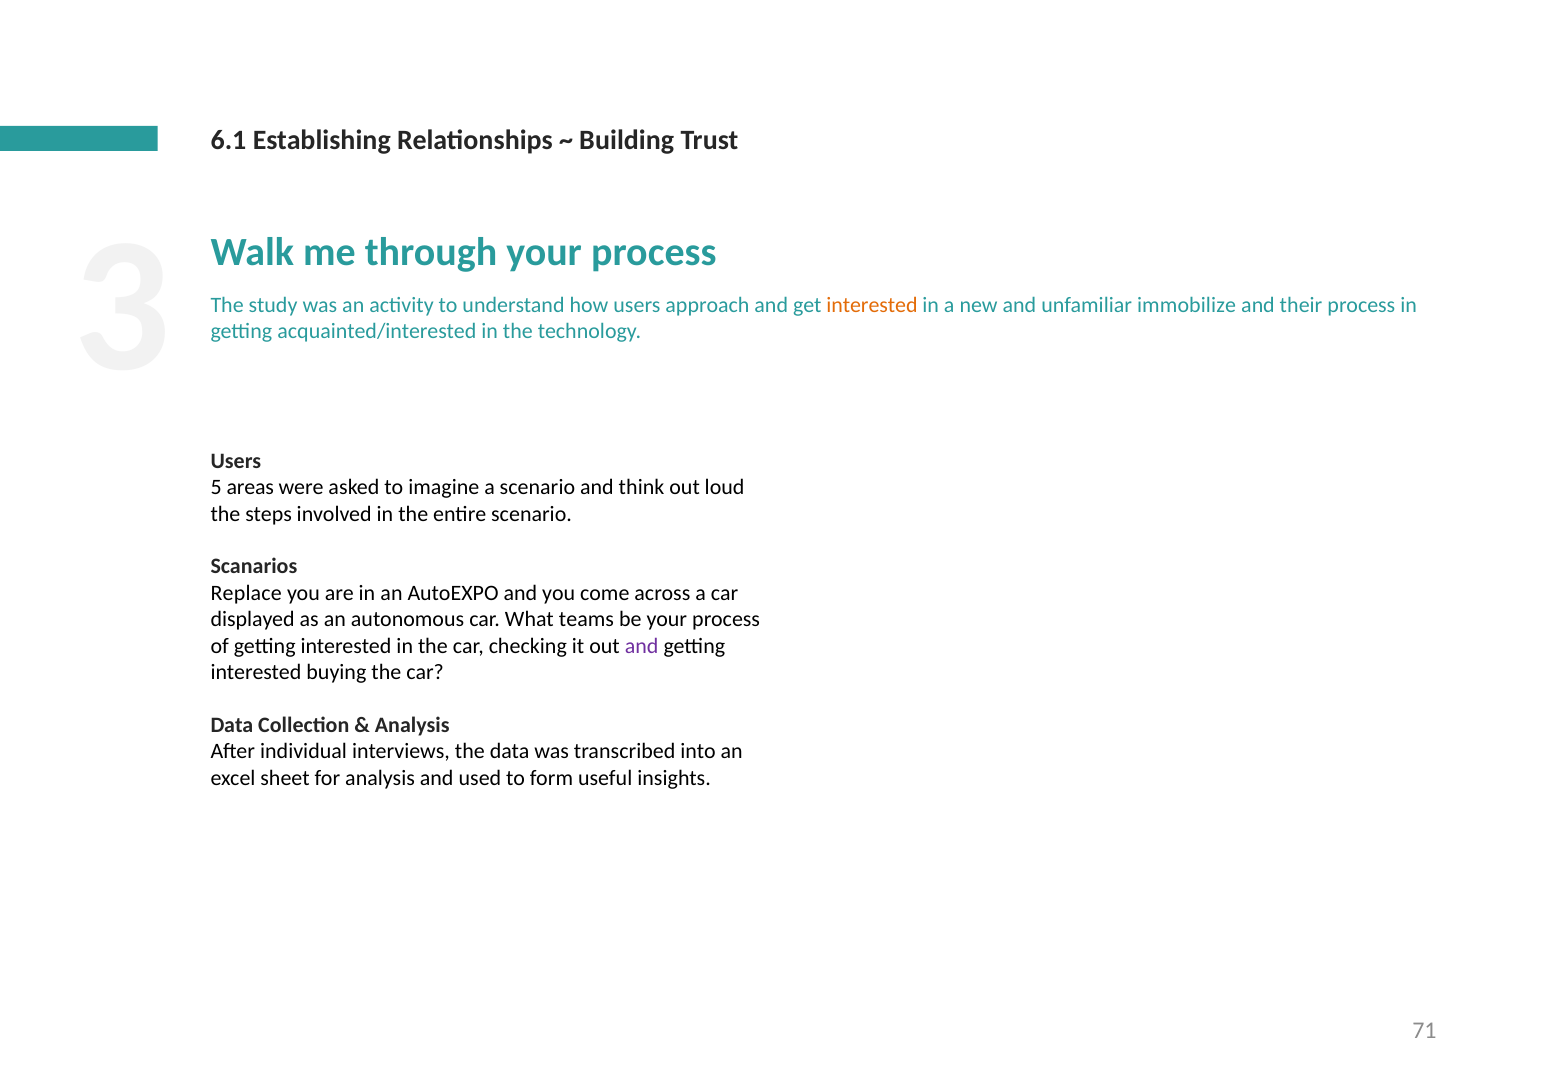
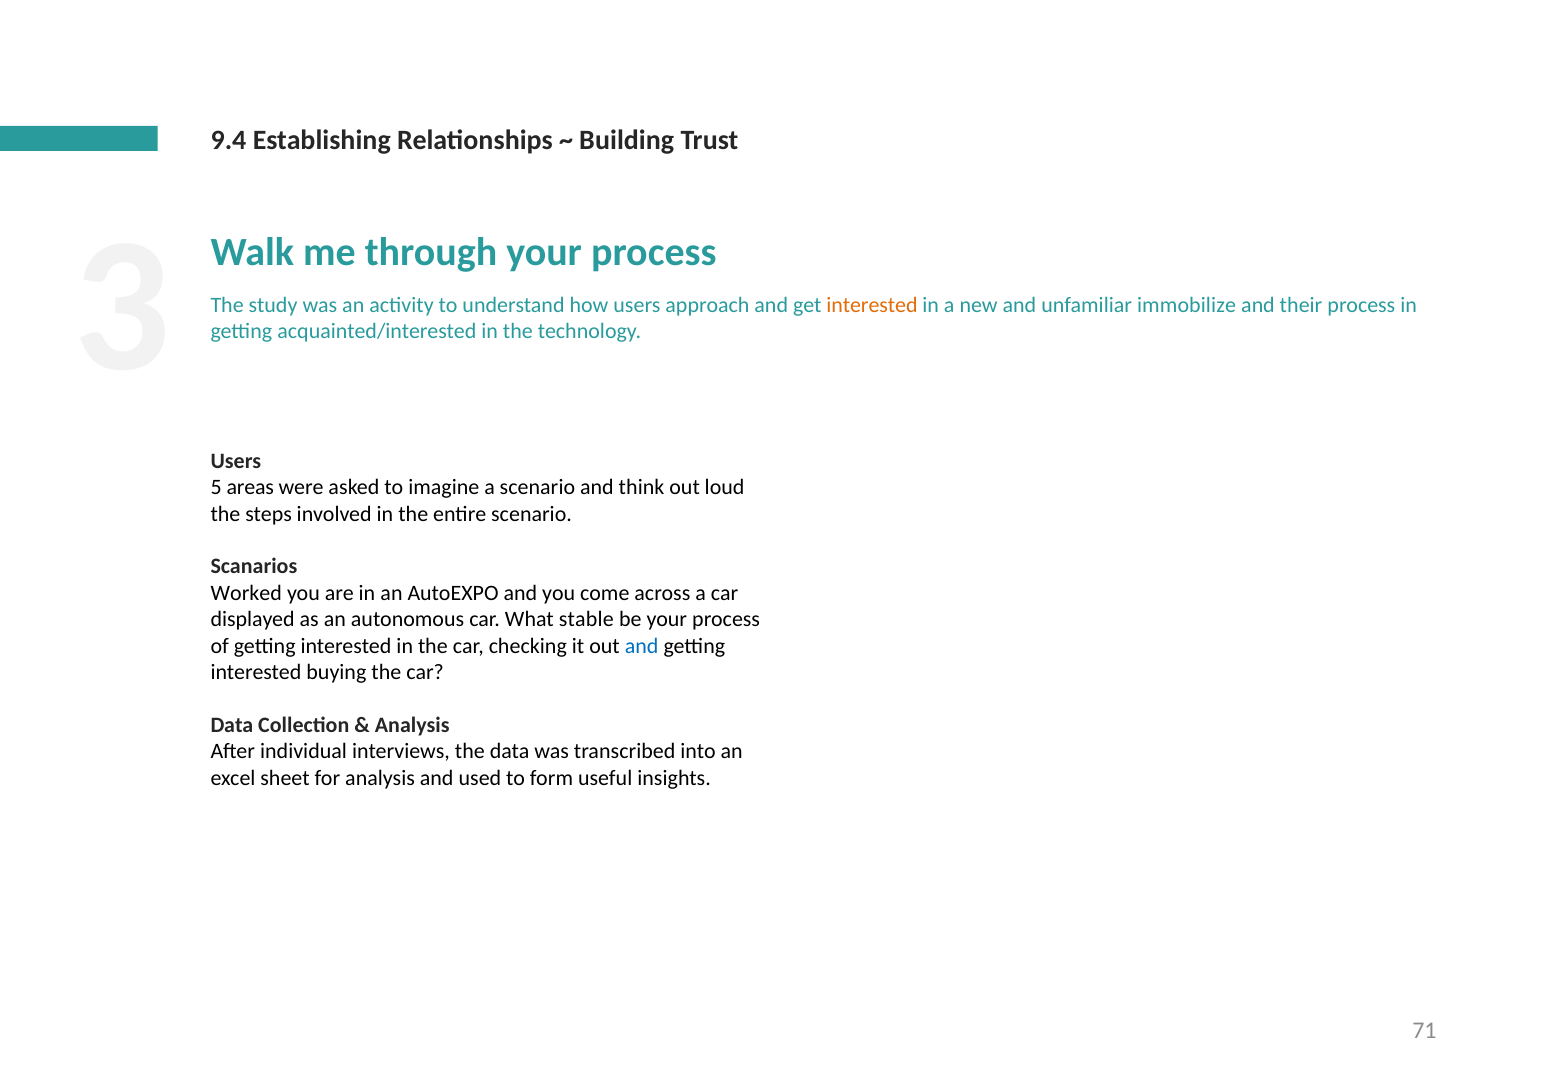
6.1: 6.1 -> 9.4
Replace: Replace -> Worked
teams: teams -> stable
and at (642, 646) colour: purple -> blue
